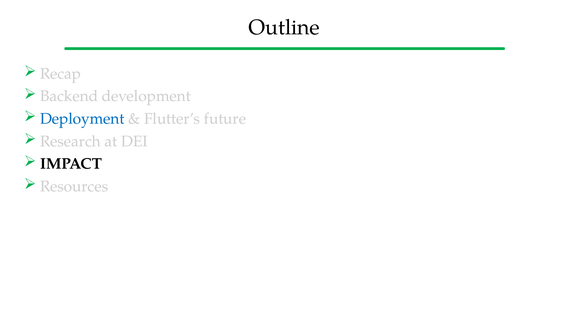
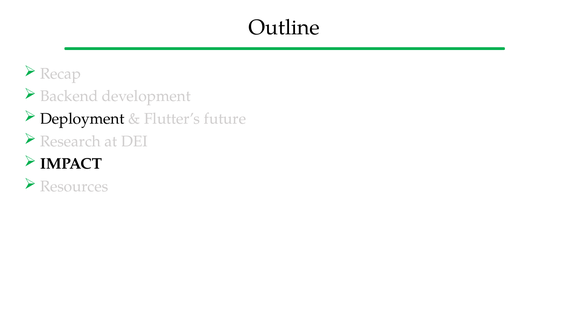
Deployment colour: blue -> black
